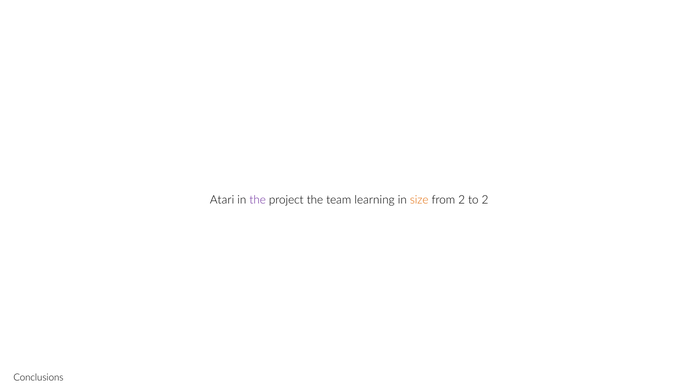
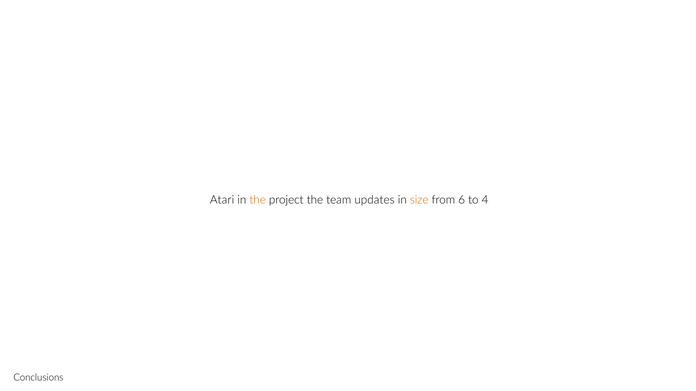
the at (258, 200) colour: purple -> orange
learning: learning -> updates
from 2: 2 -> 6
to 2: 2 -> 4
